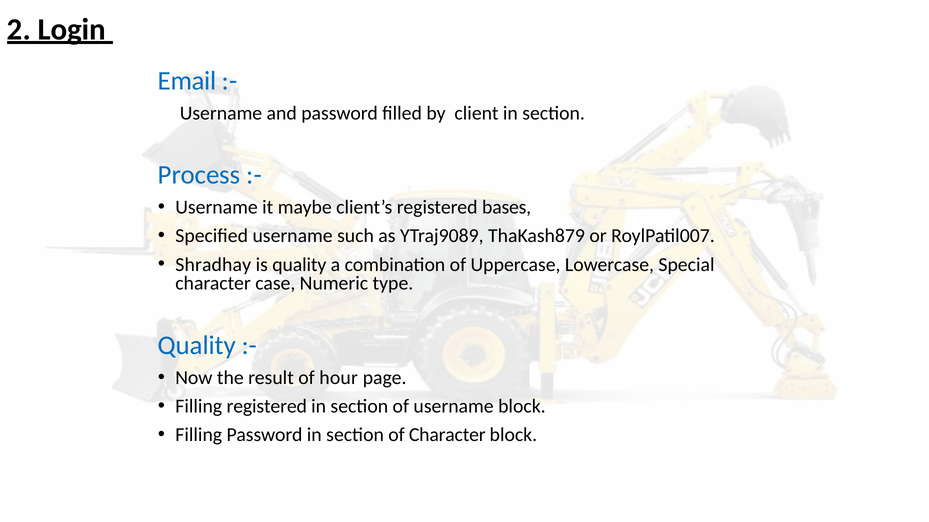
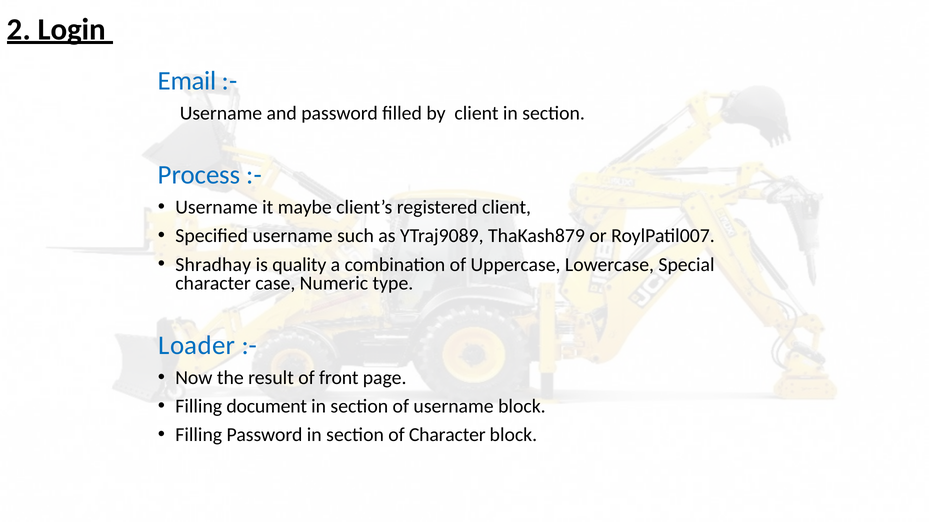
registered bases: bases -> client
Quality at (197, 346): Quality -> Loader
hour: hour -> front
Filling registered: registered -> document
